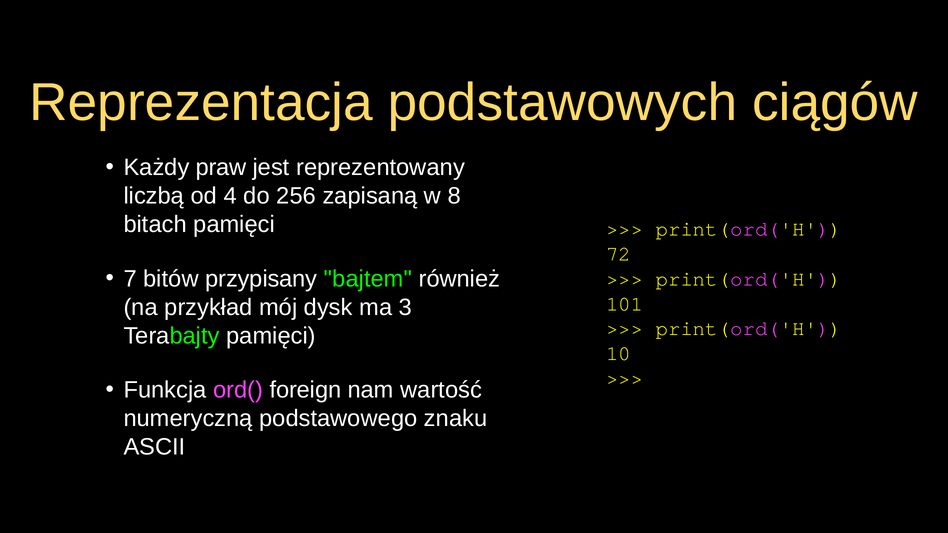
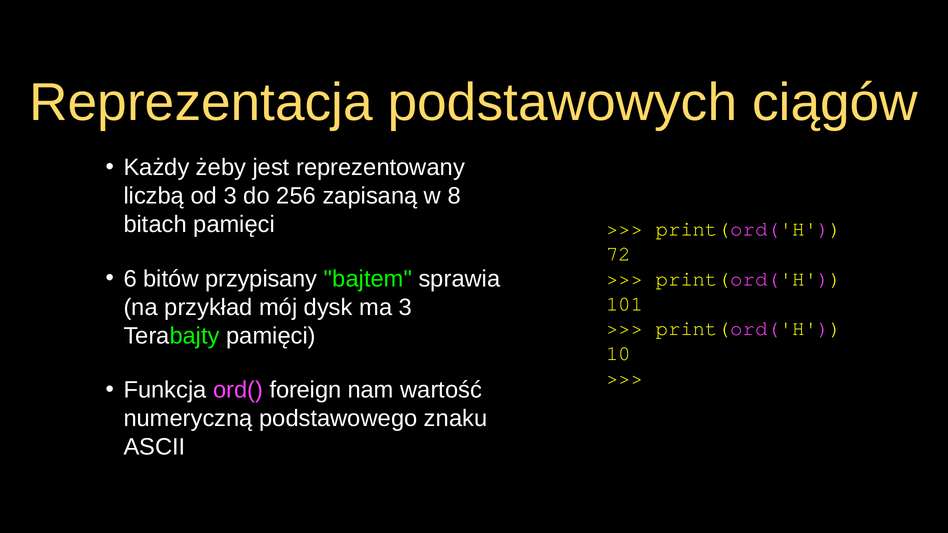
praw: praw -> żeby
od 4: 4 -> 3
7: 7 -> 6
również: również -> sprawia
